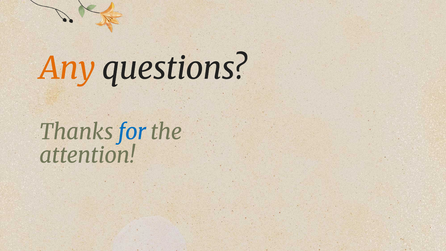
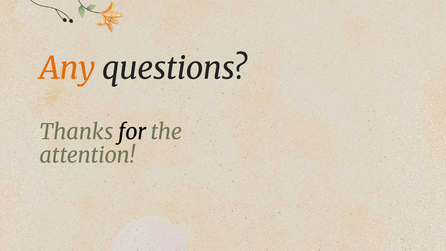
for colour: blue -> black
